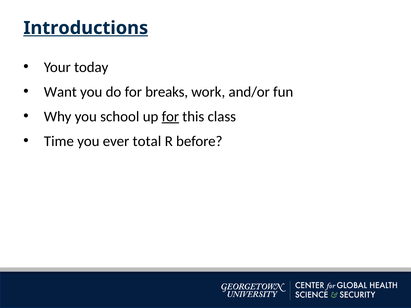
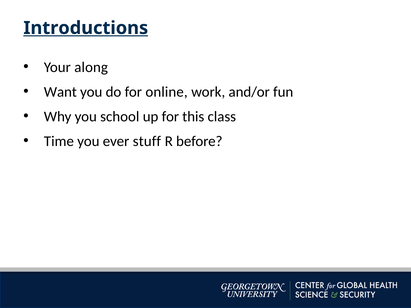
today: today -> along
breaks: breaks -> online
for at (170, 117) underline: present -> none
total: total -> stuff
